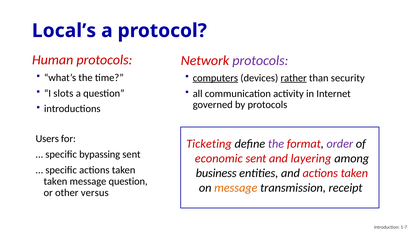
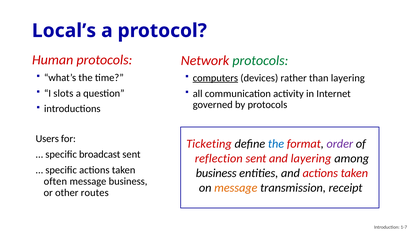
protocols at (260, 60) colour: purple -> green
rather underline: present -> none
than security: security -> layering
the at (276, 144) colour: purple -> blue
bypassing: bypassing -> broadcast
economic: economic -> reflection
taken at (55, 181): taken -> often
message question: question -> business
versus: versus -> routes
